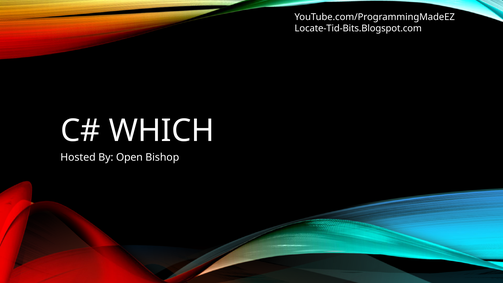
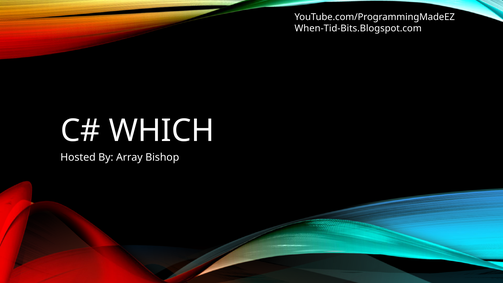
Locate-Tid-Bits.Blogspot.com: Locate-Tid-Bits.Blogspot.com -> When-Tid-Bits.Blogspot.com
Open: Open -> Array
